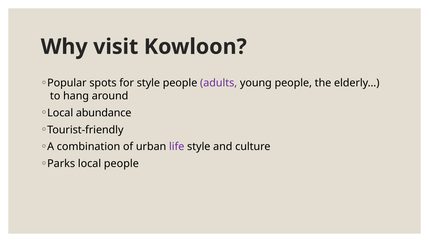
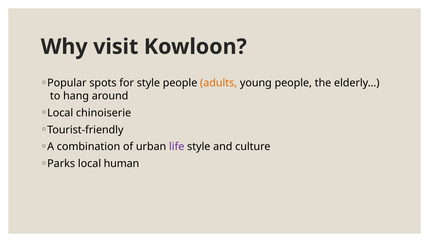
adults colour: purple -> orange
abundance: abundance -> chinoiserie
local people: people -> human
